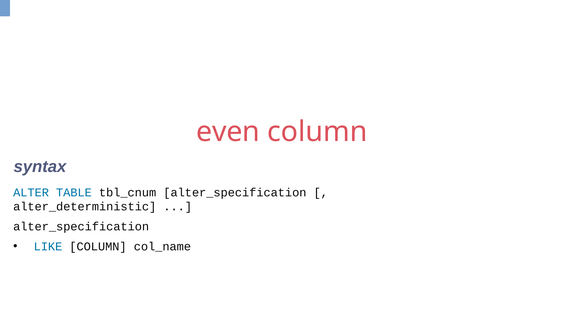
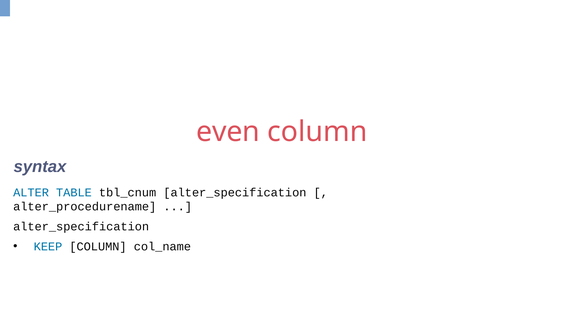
alter_deterministic: alter_deterministic -> alter_procedurename
LIKE: LIKE -> KEEP
